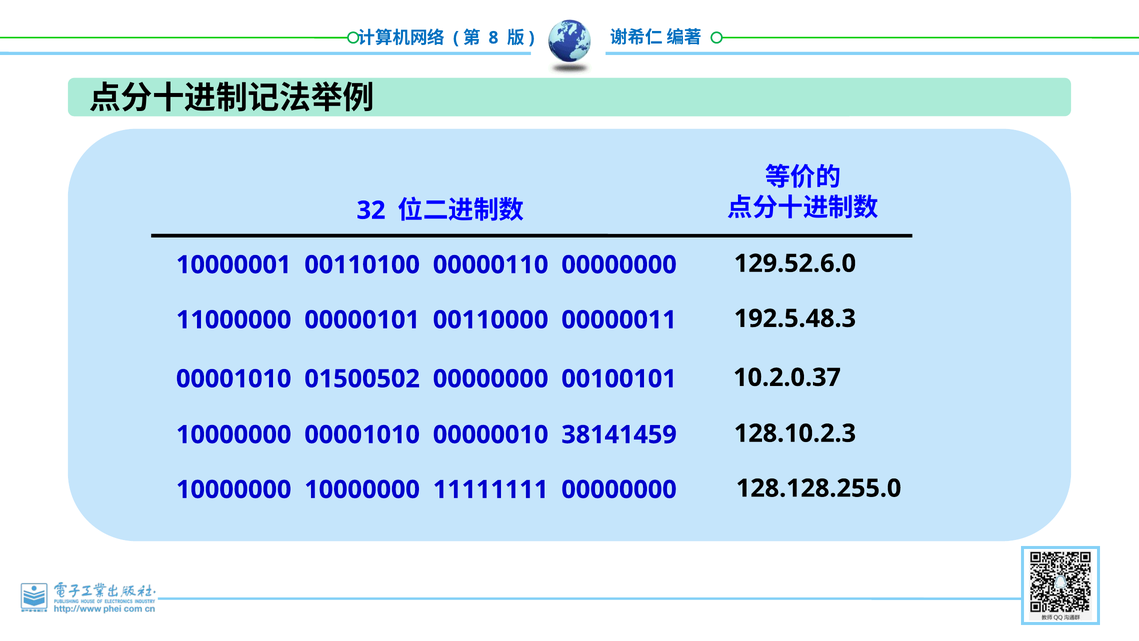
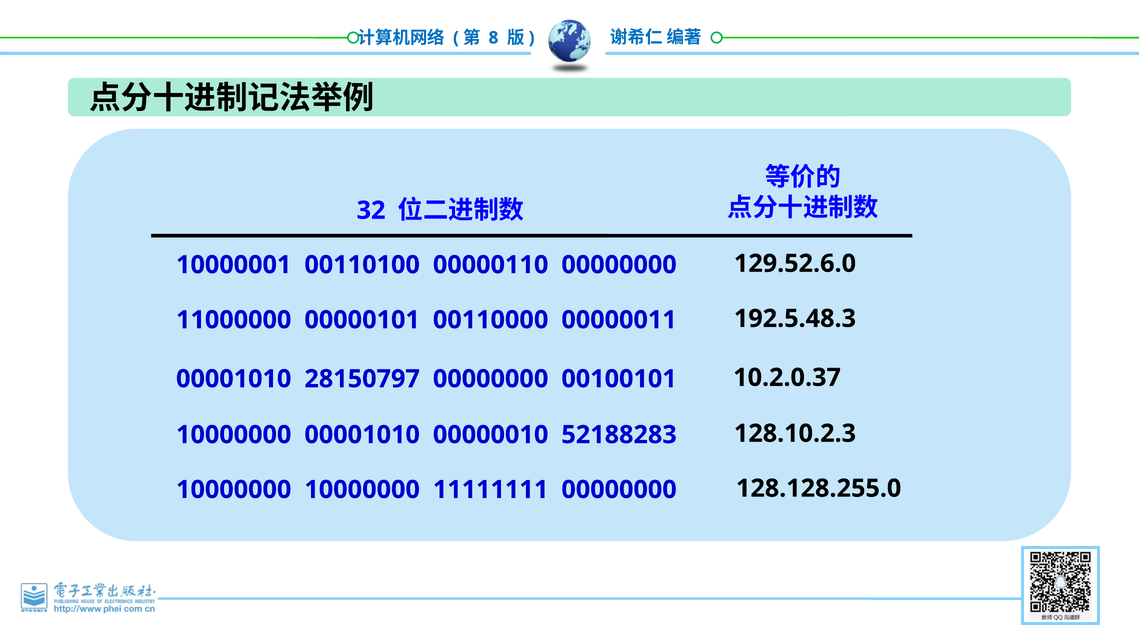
01500502: 01500502 -> 28150797
38141459: 38141459 -> 52188283
